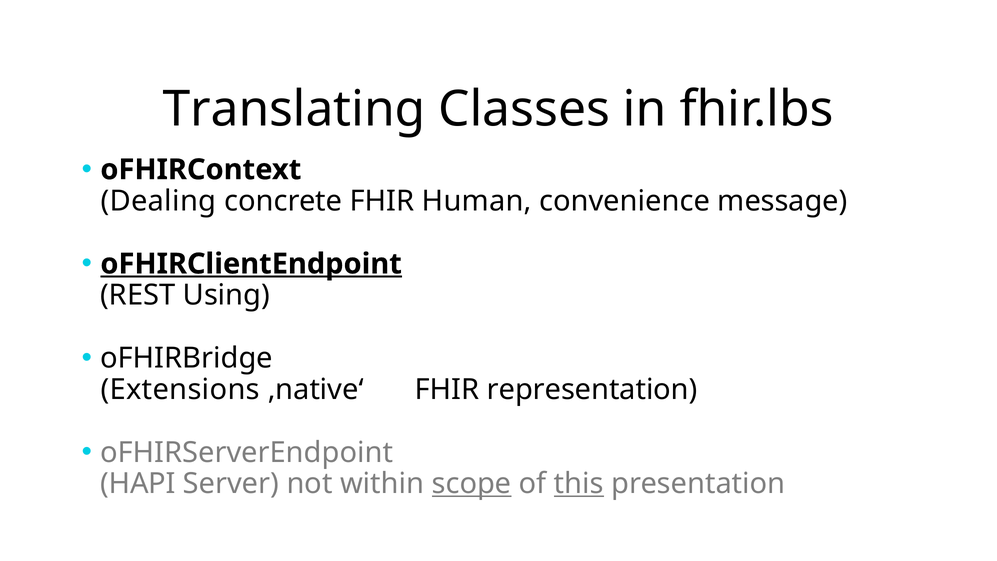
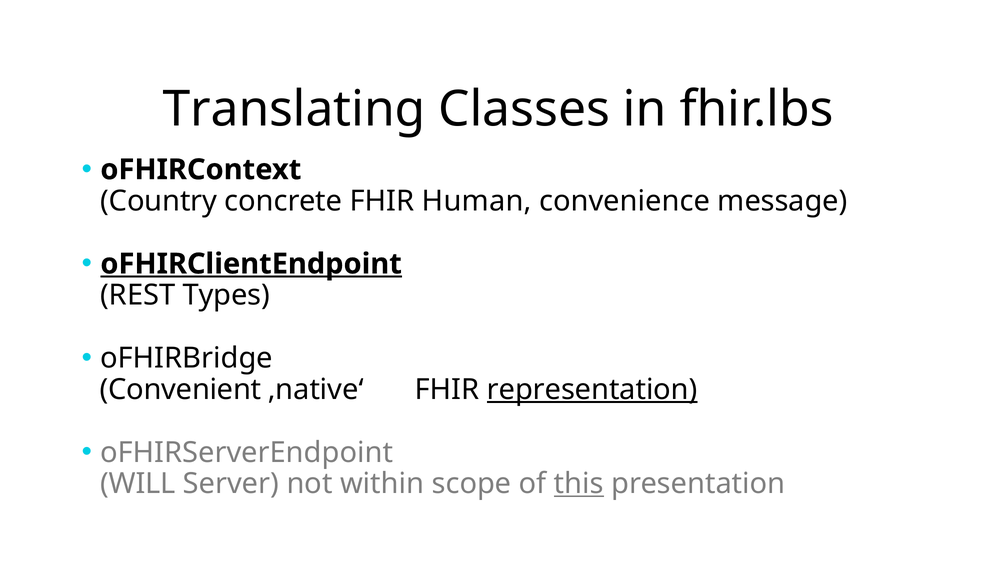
Dealing: Dealing -> Country
Using: Using -> Types
Extensions: Extensions -> Convenient
representation underline: none -> present
HAPI: HAPI -> WILL
scope underline: present -> none
